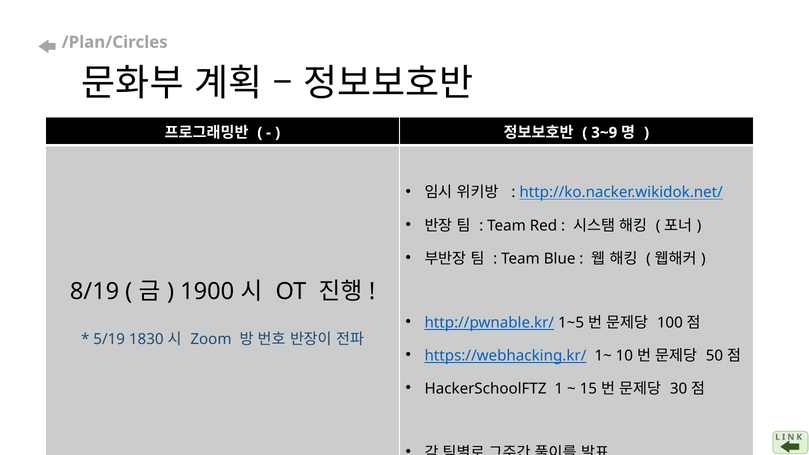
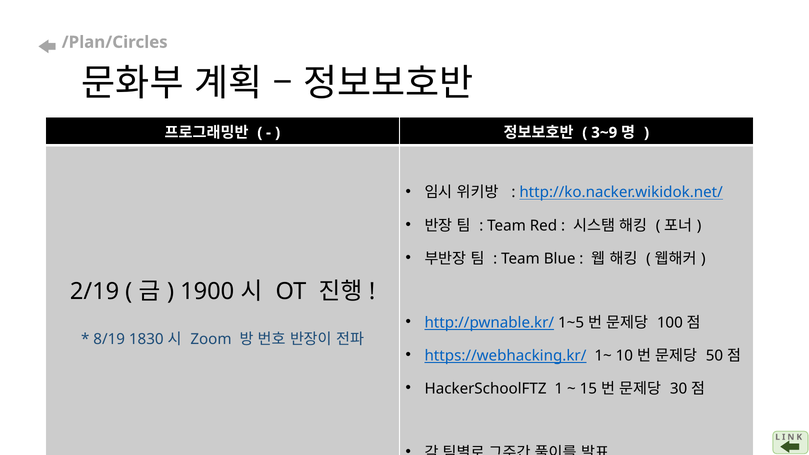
8/19: 8/19 -> 2/19
5/19: 5/19 -> 8/19
